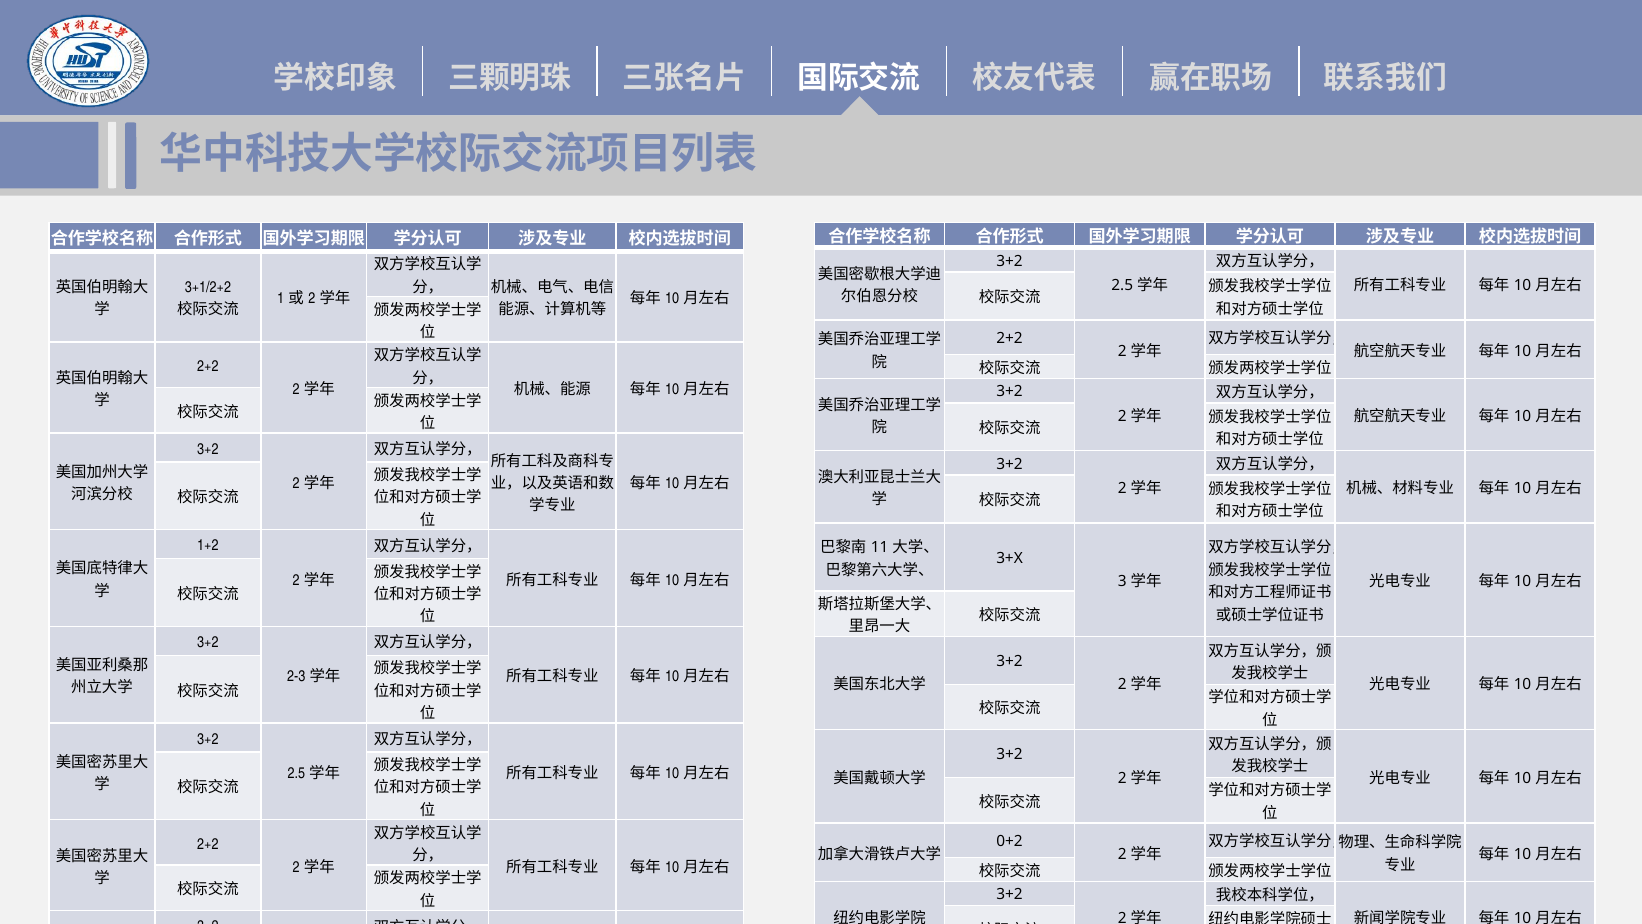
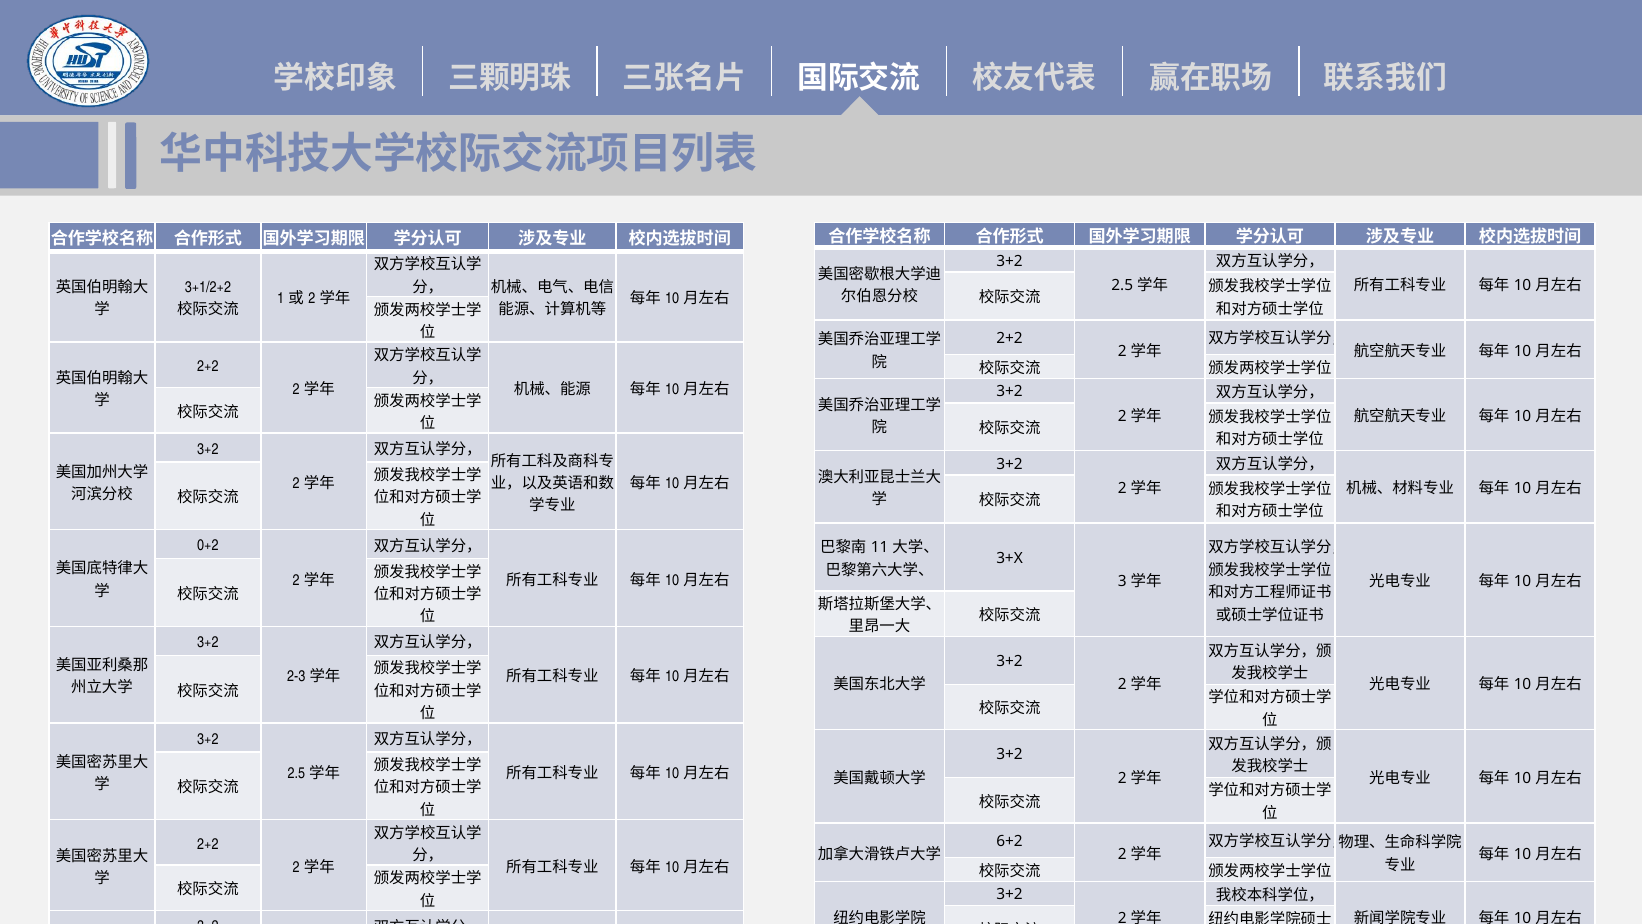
1+2: 1+2 -> 0+2
0+2: 0+2 -> 6+2
